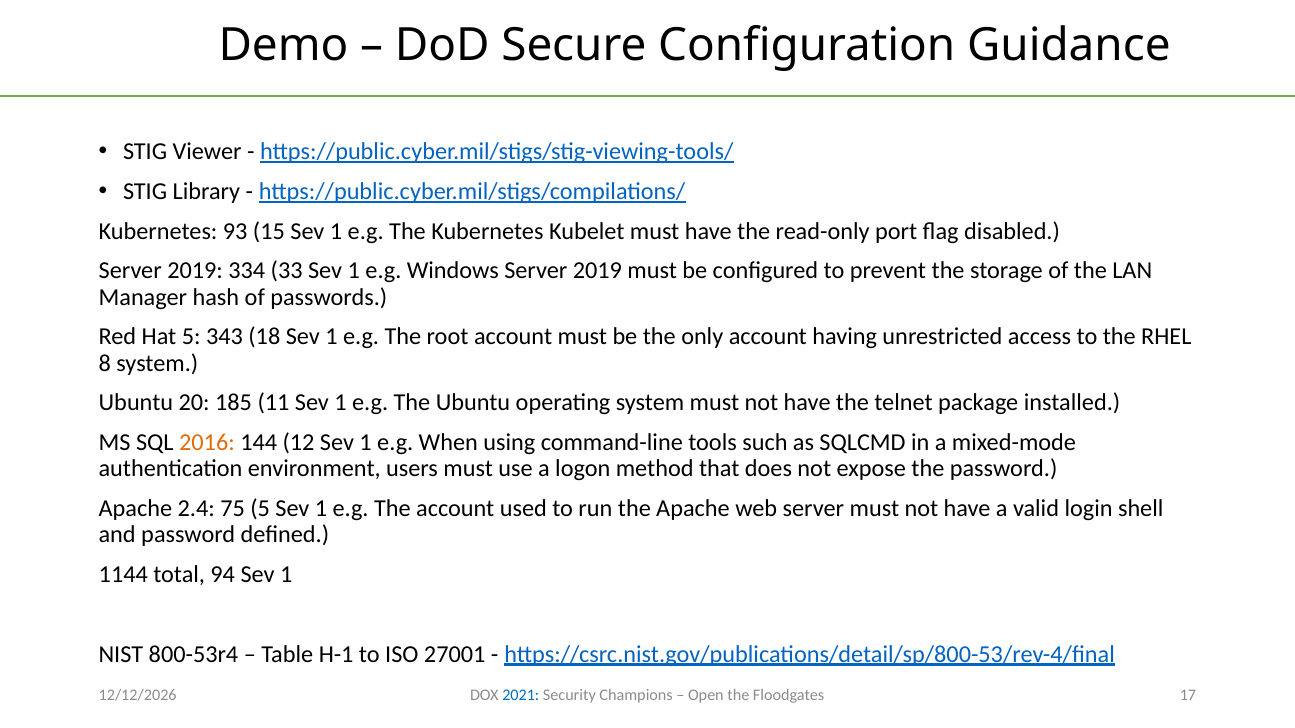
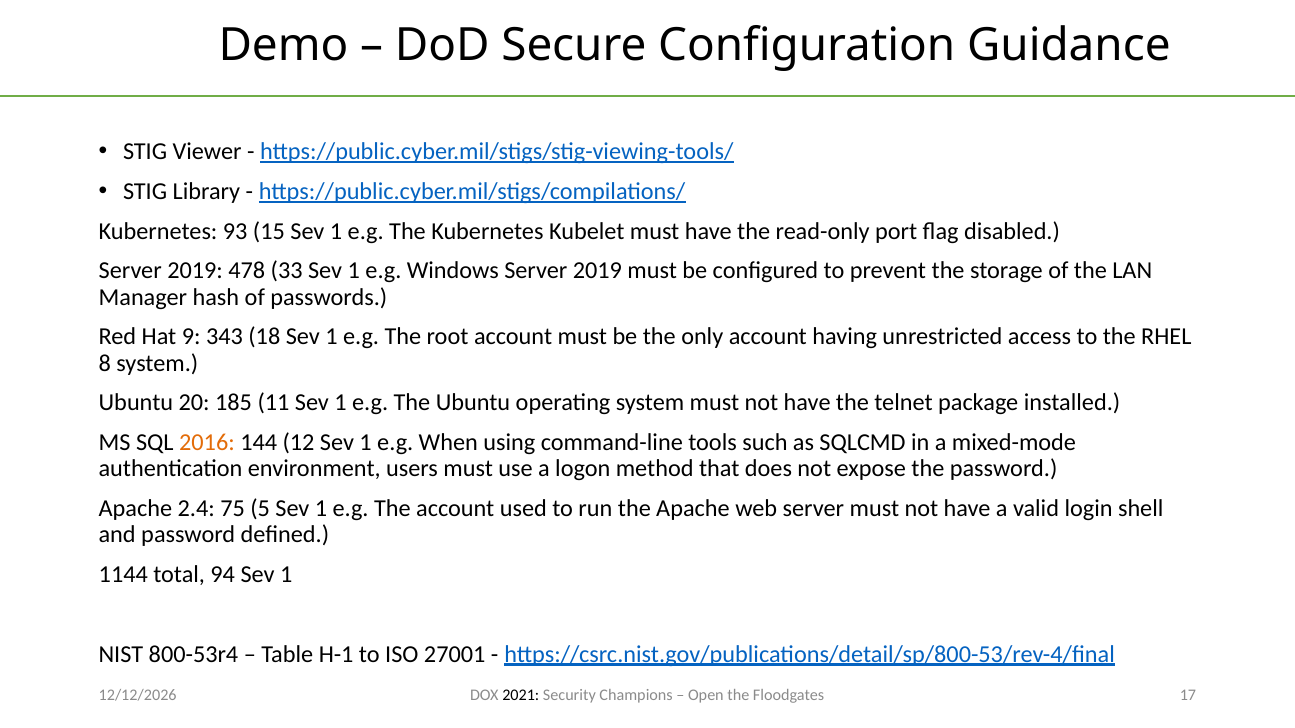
334: 334 -> 478
Hat 5: 5 -> 9
2021 colour: blue -> black
